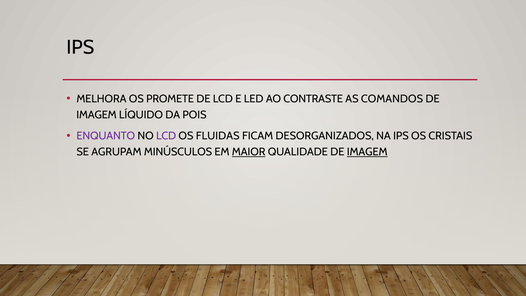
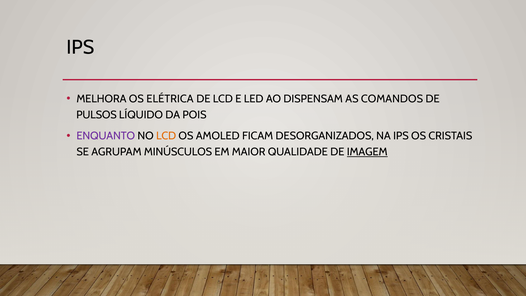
PROMETE: PROMETE -> ELÉTRICA
CONTRASTE: CONTRASTE -> DISPENSAM
IMAGEM at (97, 115): IMAGEM -> PULSOS
LCD at (166, 136) colour: purple -> orange
FLUIDAS: FLUIDAS -> AMOLED
MAIOR underline: present -> none
